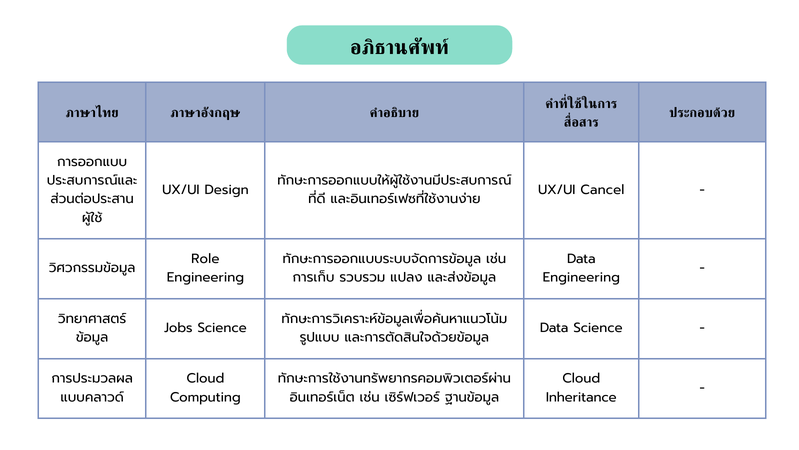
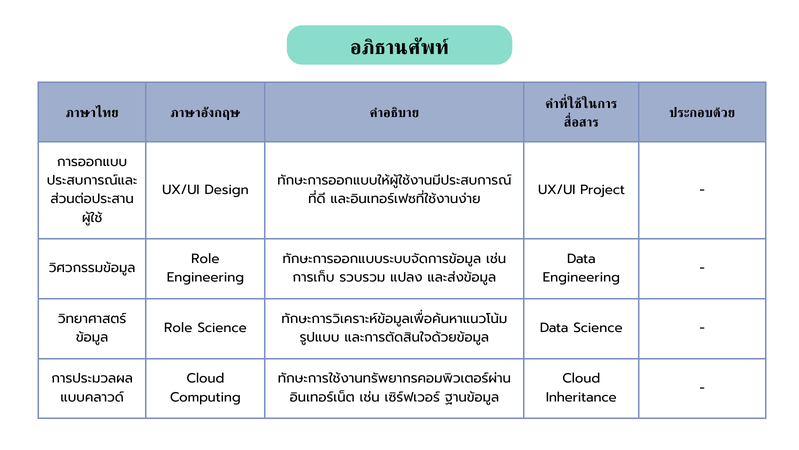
Cancel: Cancel -> Project
Jobs at (178, 328): Jobs -> Role
